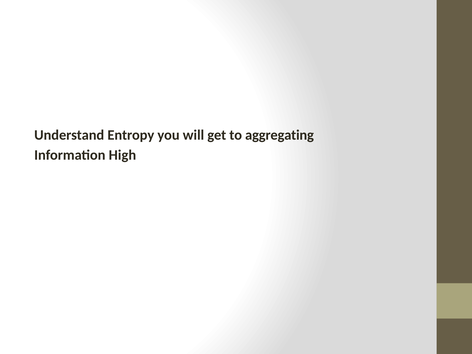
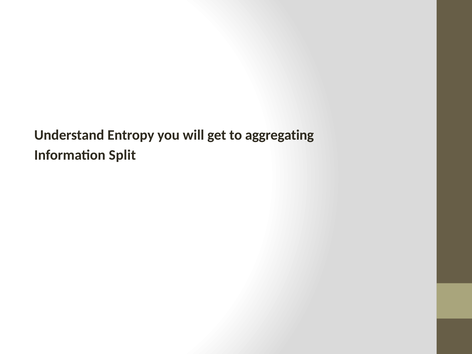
High: High -> Split
